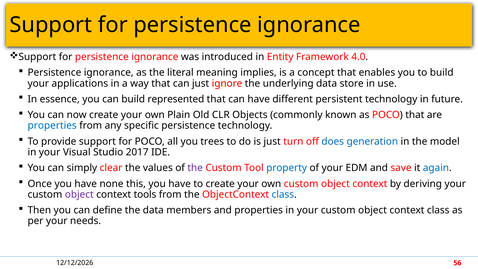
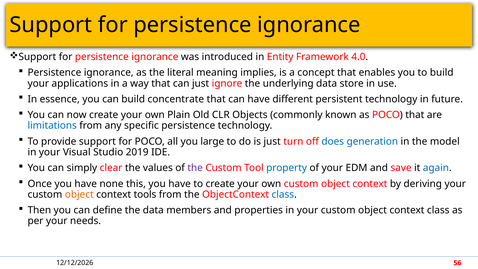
represented: represented -> concentrate
properties at (52, 126): properties -> limitations
trees: trees -> large
2017: 2017 -> 2019
object at (79, 194) colour: purple -> orange
